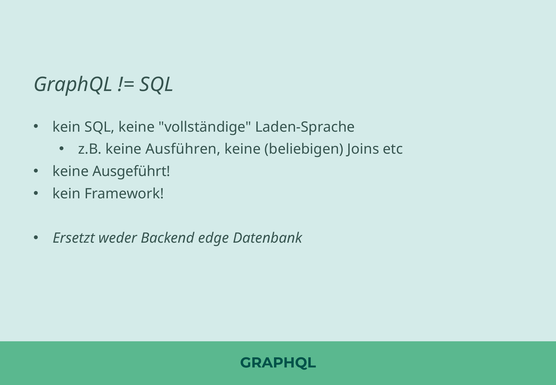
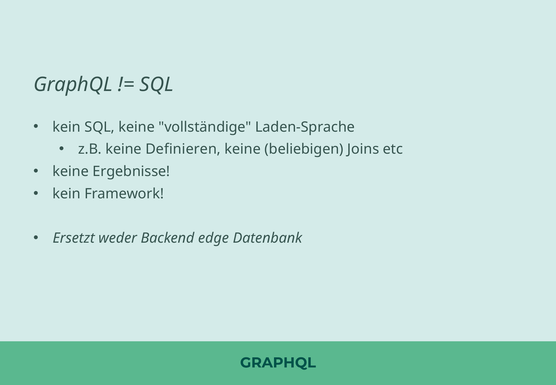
Ausführen: Ausführen -> Definieren
Ausgeführt: Ausgeführt -> Ergebnisse
